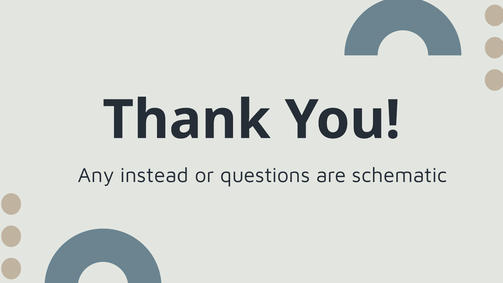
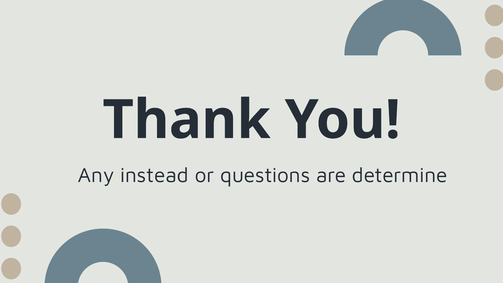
schematic: schematic -> determine
